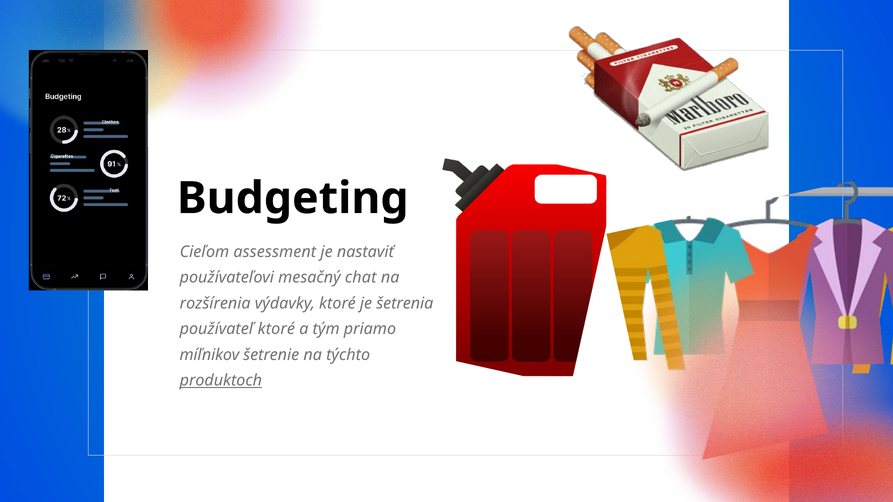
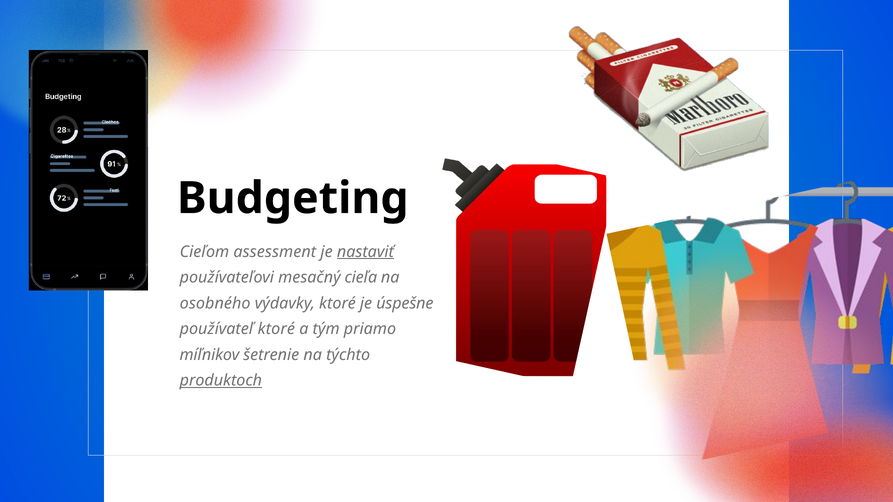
nastaviť underline: none -> present
chat: chat -> cieľa
rozšírenia: rozšírenia -> osobného
šetrenia: šetrenia -> úspešne
